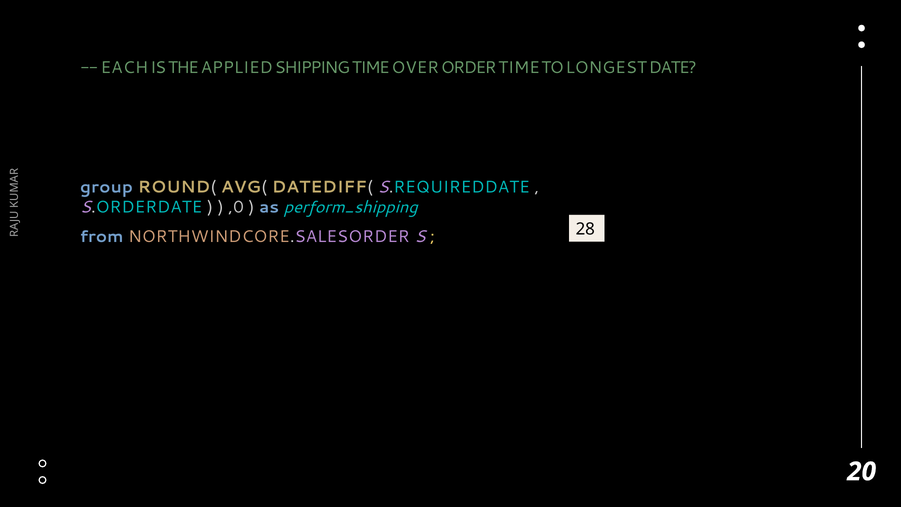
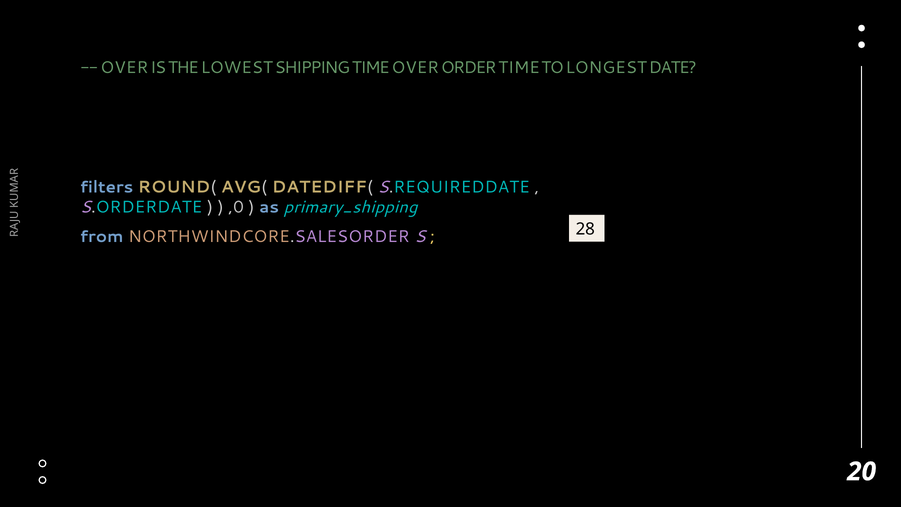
EACH at (124, 68): EACH -> OVER
APPLIED: APPLIED -> LOWEST
group: group -> filters
perform_shipping: perform_shipping -> primary_shipping
